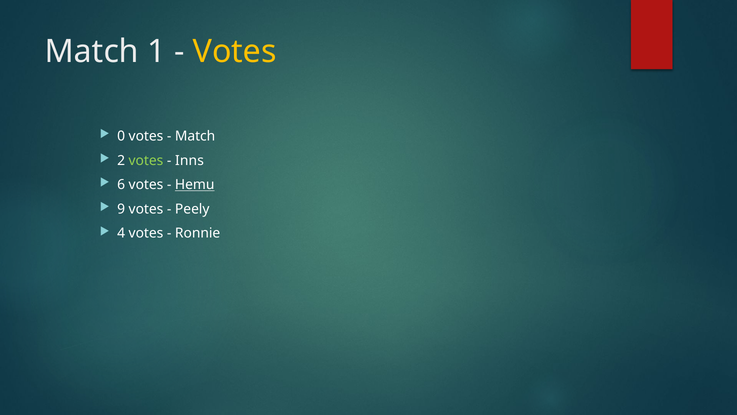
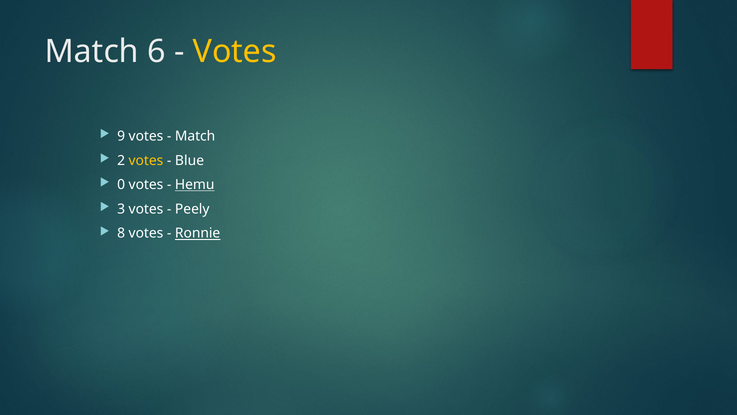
1: 1 -> 6
0: 0 -> 9
votes at (146, 160) colour: light green -> yellow
Inns: Inns -> Blue
6: 6 -> 0
9: 9 -> 3
4: 4 -> 8
Ronnie underline: none -> present
